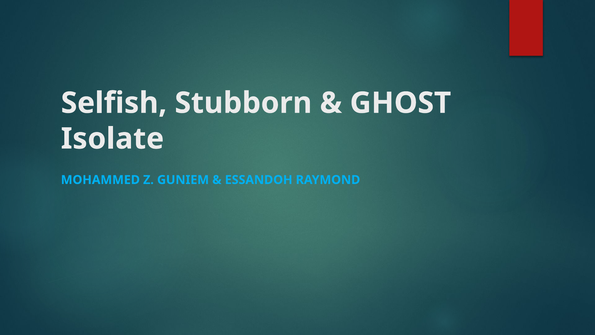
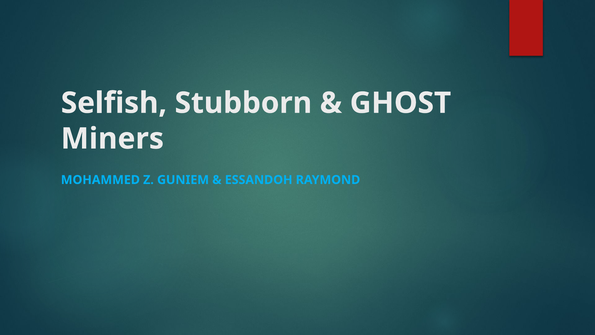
Isolate: Isolate -> Miners
